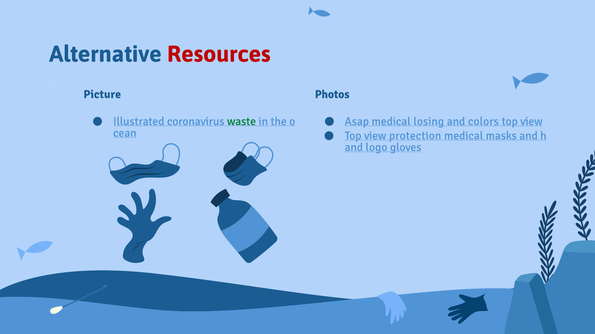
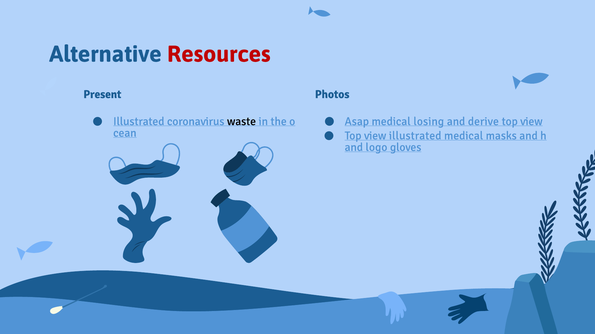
Picture: Picture -> Present
waste colour: green -> black
colors: colors -> derive
view protection: protection -> illustrated
